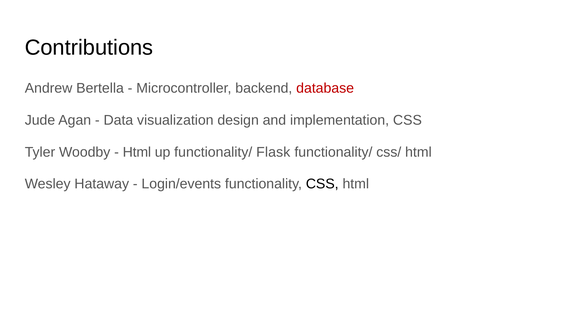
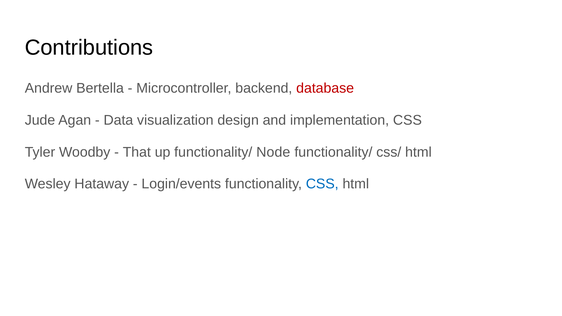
Html at (137, 152): Html -> That
Flask: Flask -> Node
CSS at (322, 184) colour: black -> blue
